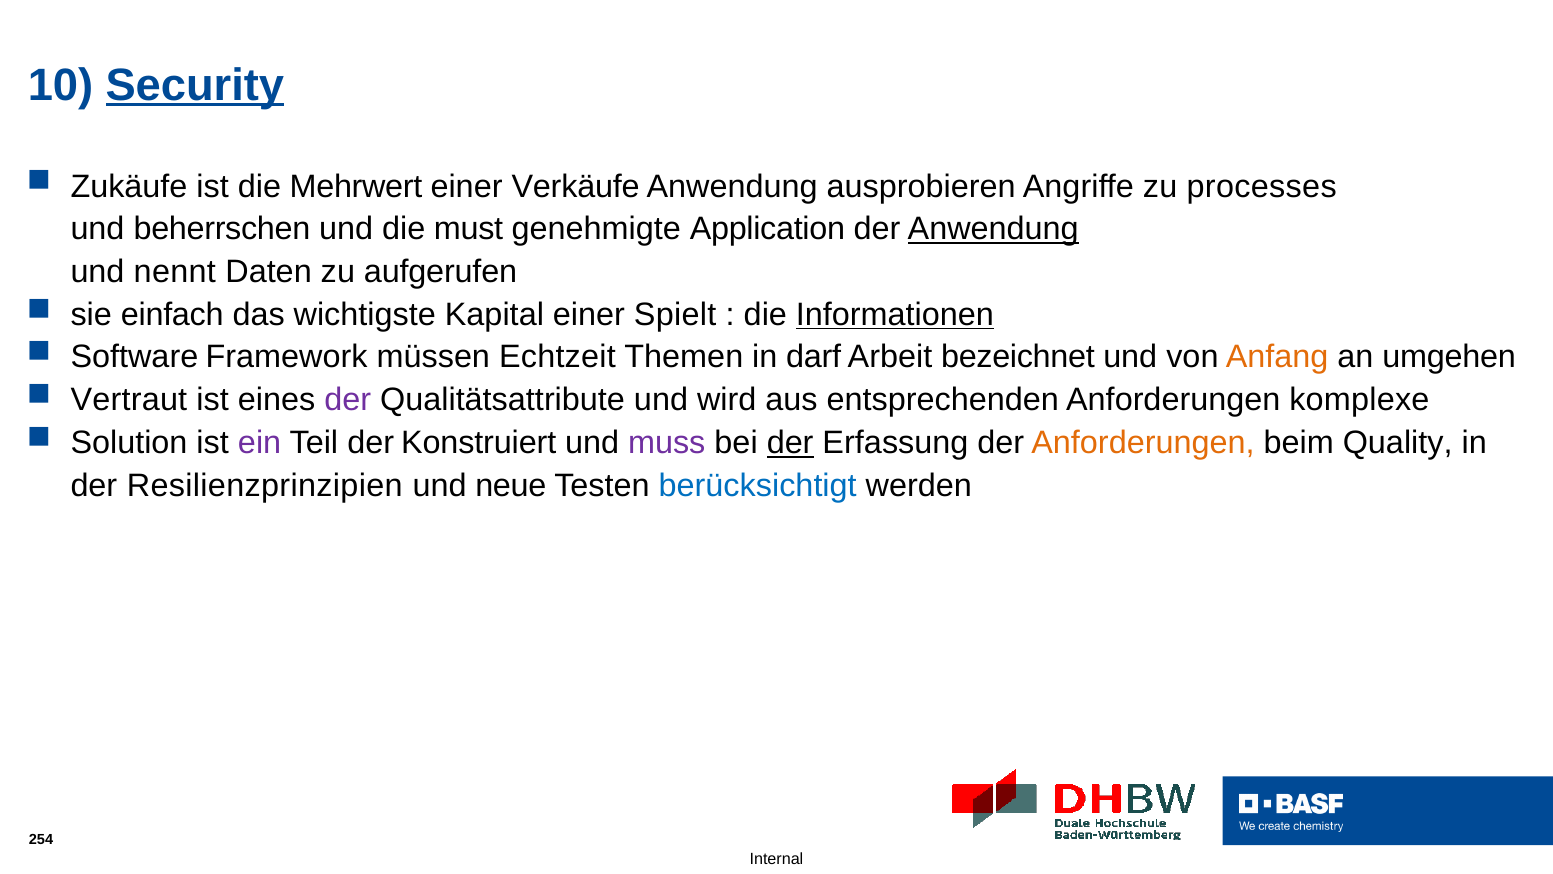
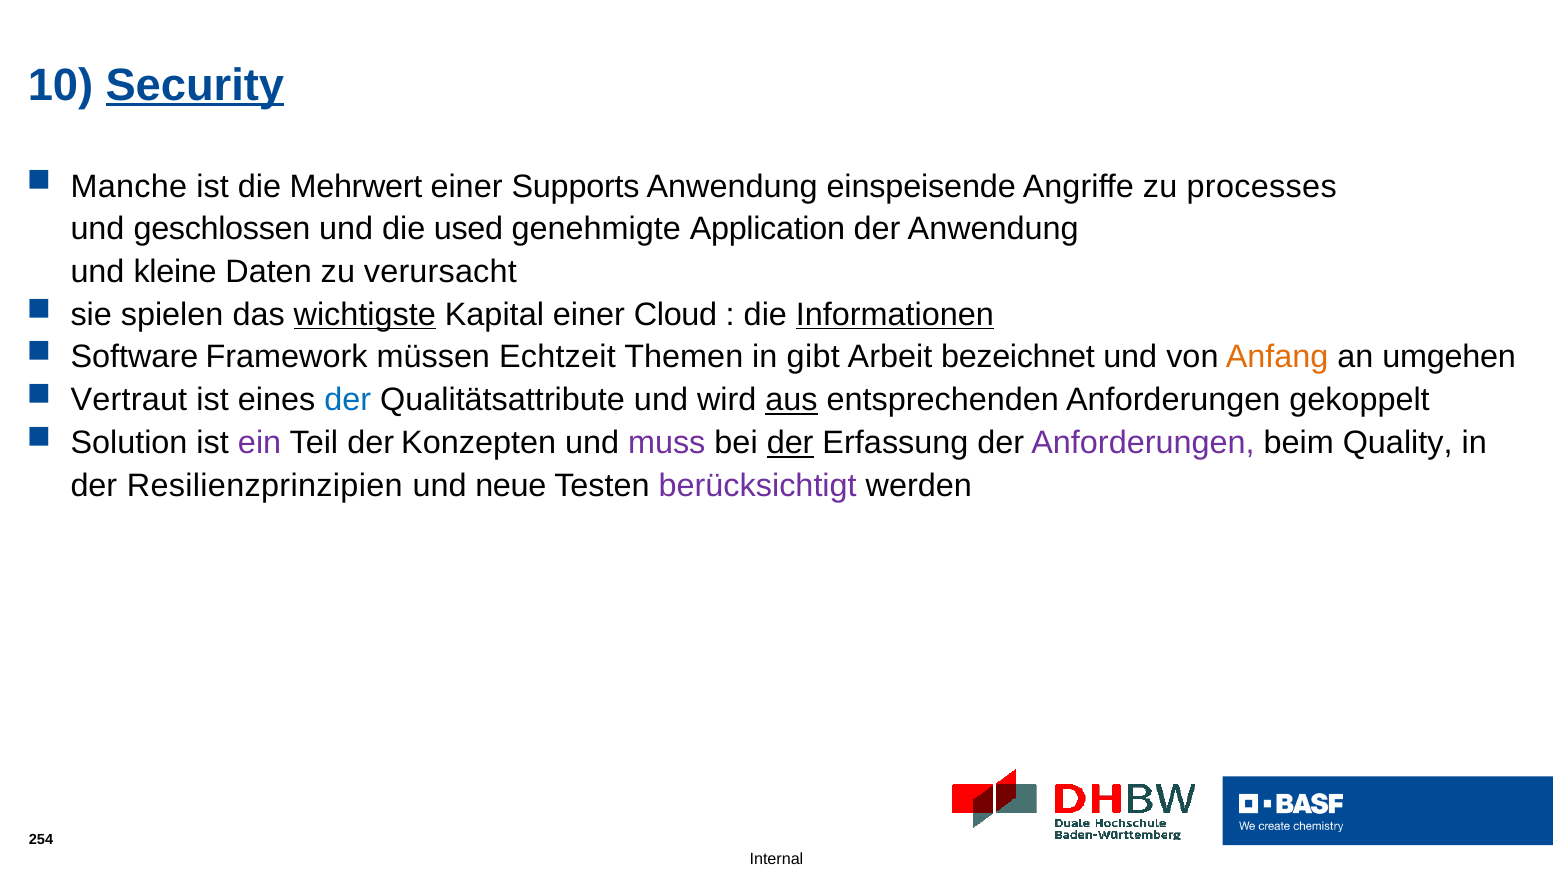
Zukäufe: Zukäufe -> Manche
Verkäufe: Verkäufe -> Supports
ausprobieren: ausprobieren -> einspeisende
beherrschen: beherrschen -> geschlossen
must: must -> used
Anwendung at (993, 229) underline: present -> none
nennt: nennt -> kleine
aufgerufen: aufgerufen -> verursacht
einfach: einfach -> spielen
wichtigste underline: none -> present
Spielt: Spielt -> Cloud
darf: darf -> gibt
der at (348, 400) colour: purple -> blue
aus underline: none -> present
komplexe: komplexe -> gekoppelt
Konstruiert: Konstruiert -> Konzepten
Anforderungen at (1143, 443) colour: orange -> purple
berücksichtigt colour: blue -> purple
